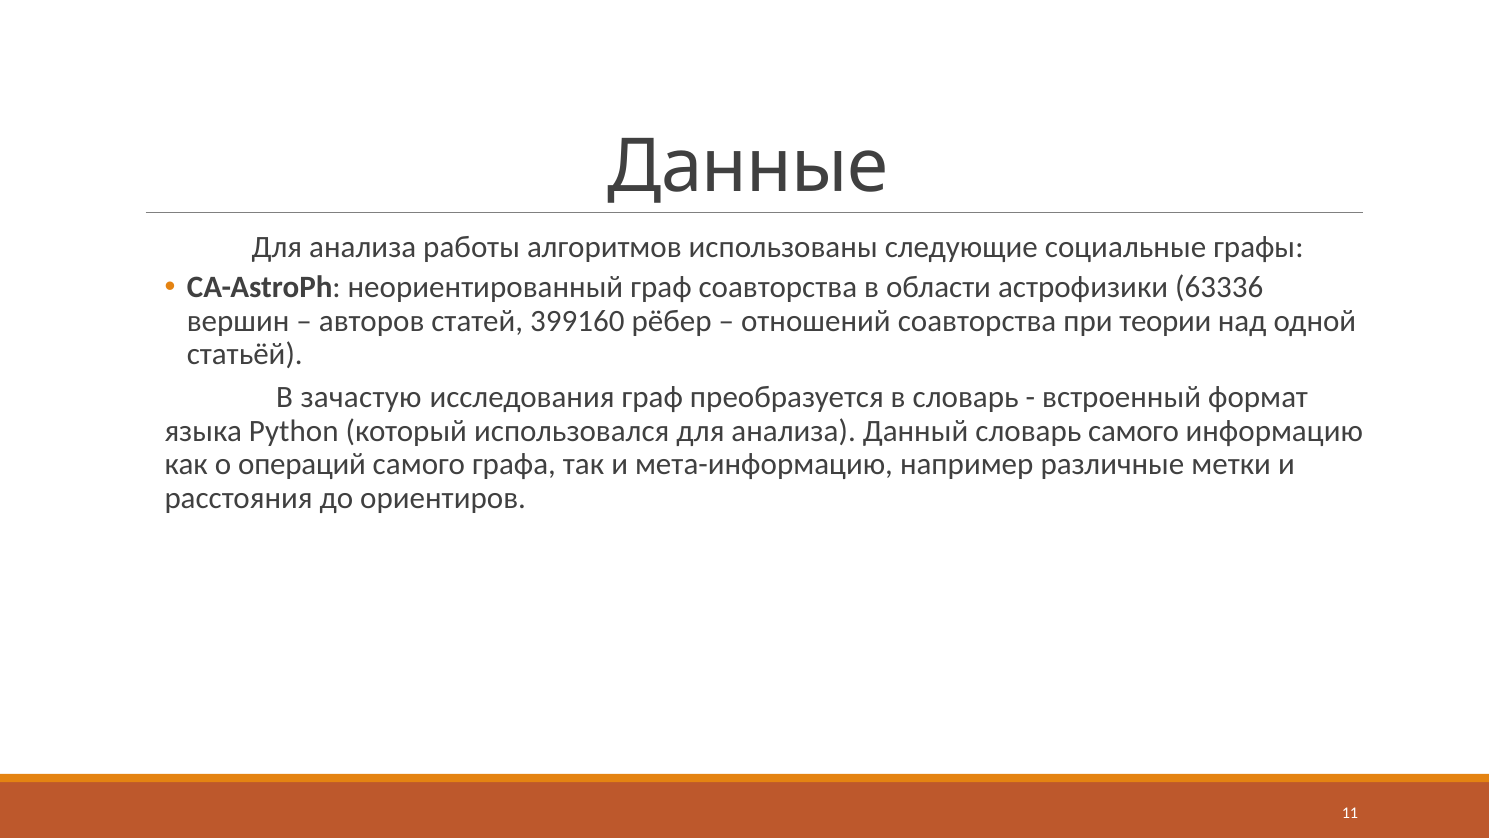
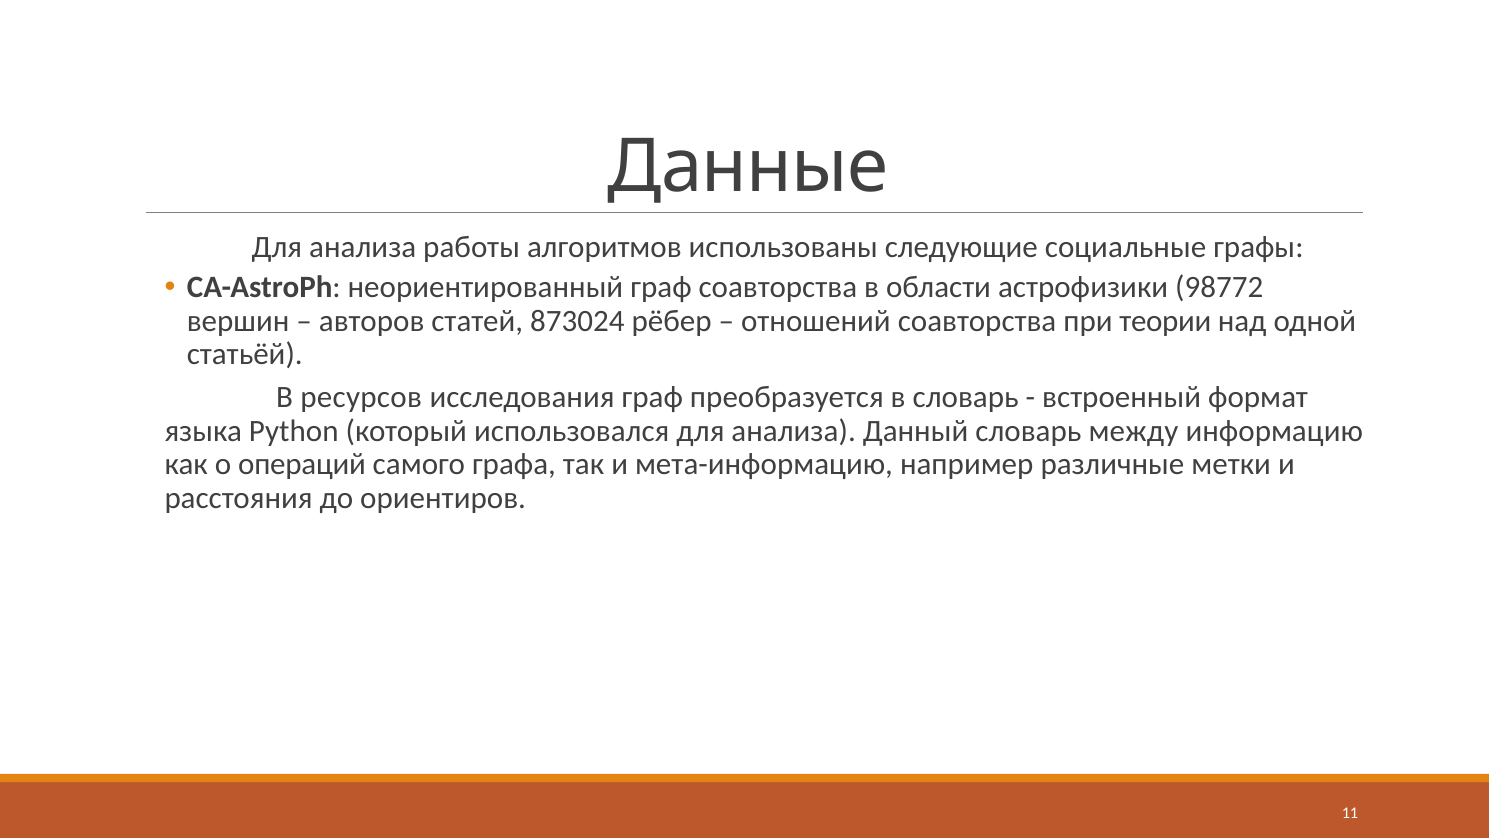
63336: 63336 -> 98772
399160: 399160 -> 873024
зачастую: зачастую -> ресурсов
словарь самого: самого -> между
